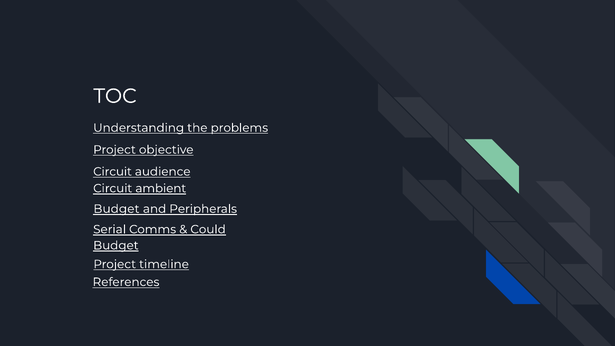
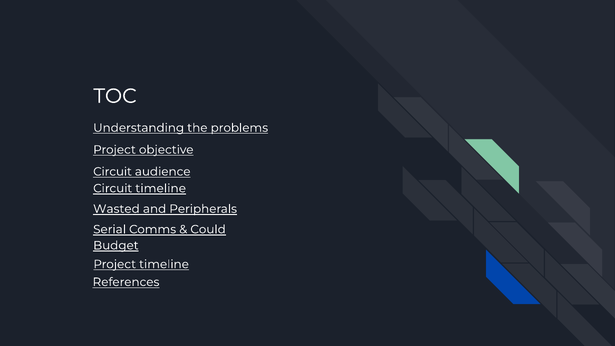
Circuit ambient: ambient -> timeline
Budget at (116, 209): Budget -> Wasted
